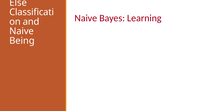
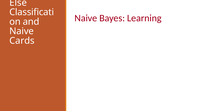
Being: Being -> Cards
